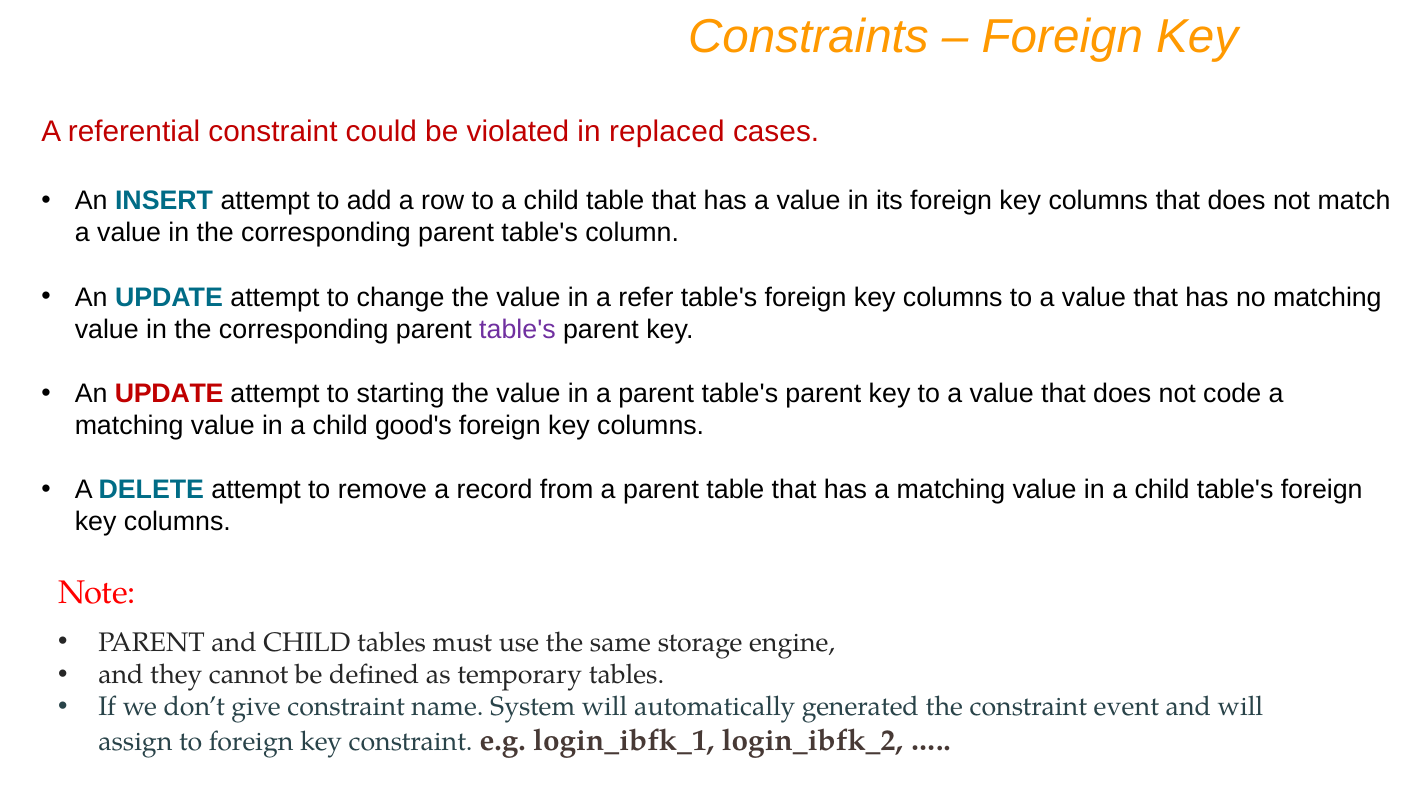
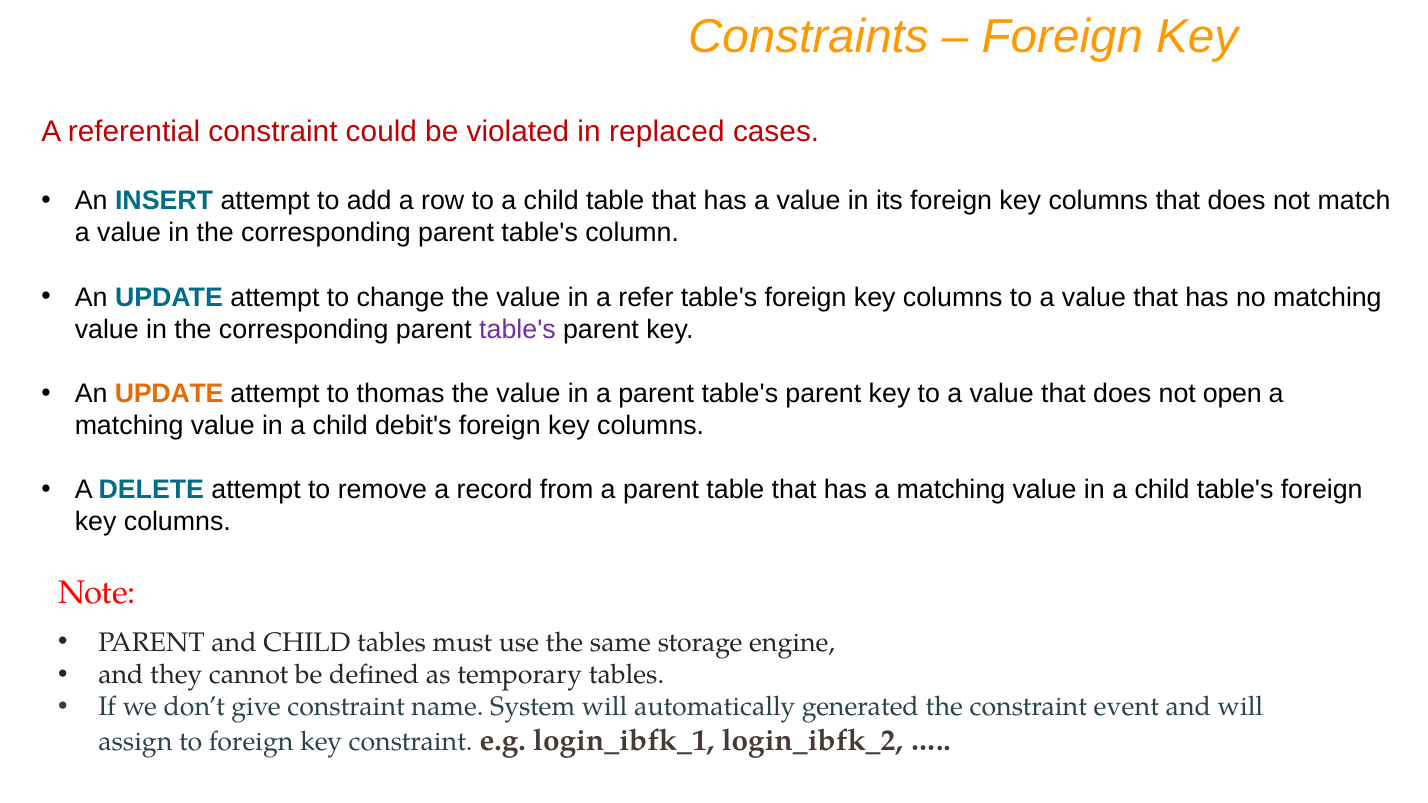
UPDATE at (169, 394) colour: red -> orange
starting: starting -> thomas
code: code -> open
good's: good's -> debit's
